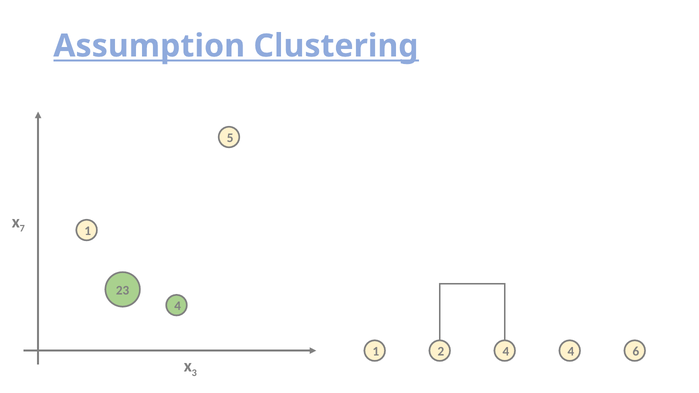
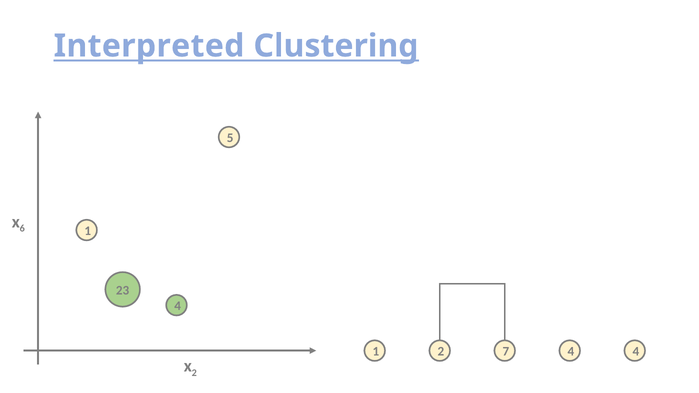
Assumption: Assumption -> Interpreted
7: 7 -> 6
2 4: 4 -> 7
4 6: 6 -> 4
3 at (194, 373): 3 -> 2
